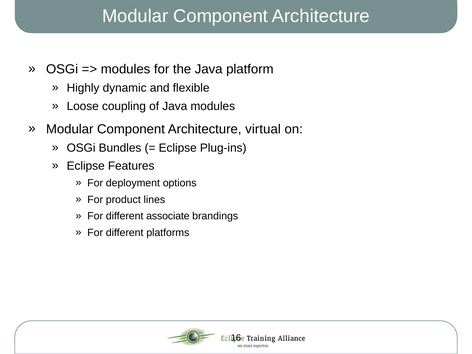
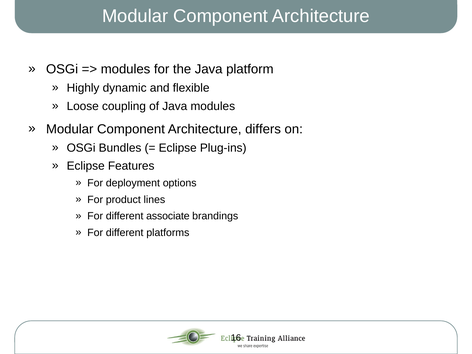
virtual: virtual -> differs
